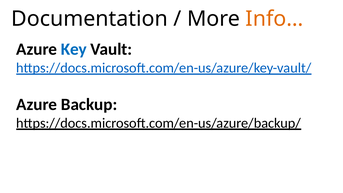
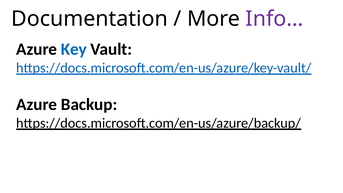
Info… colour: orange -> purple
